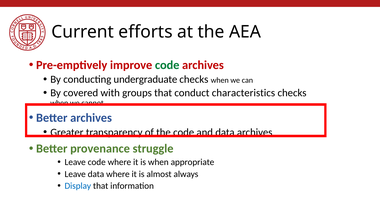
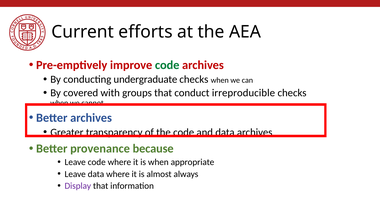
characteristics: characteristics -> irreproducible
struggle: struggle -> because
Display colour: blue -> purple
